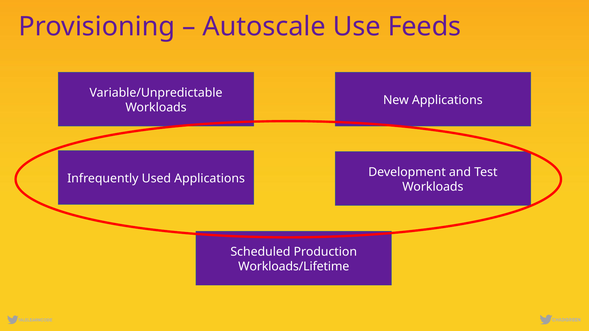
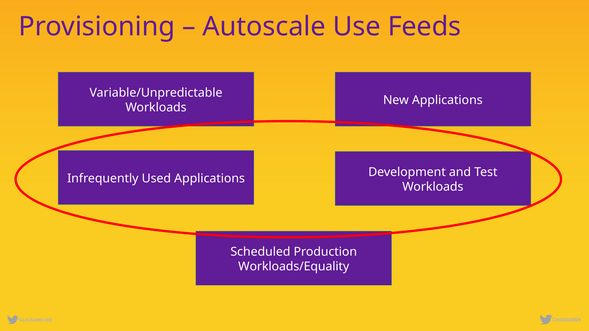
Workloads/Lifetime: Workloads/Lifetime -> Workloads/Equality
